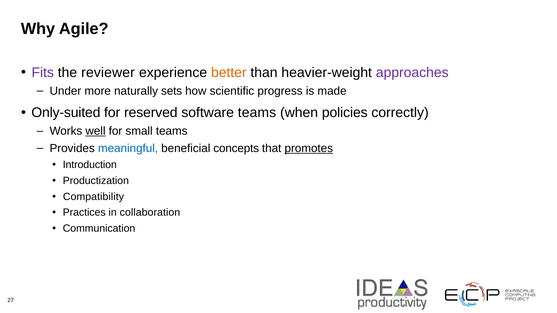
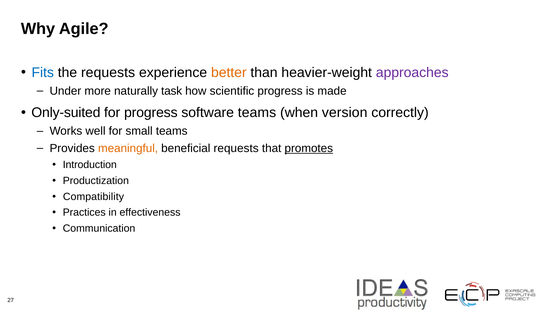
Fits colour: purple -> blue
the reviewer: reviewer -> requests
sets: sets -> task
for reserved: reserved -> progress
policies: policies -> version
well underline: present -> none
meaningful colour: blue -> orange
beneficial concepts: concepts -> requests
collaboration: collaboration -> effectiveness
